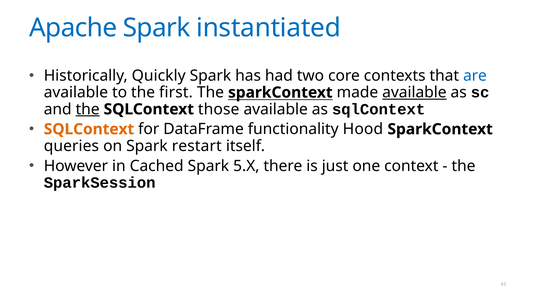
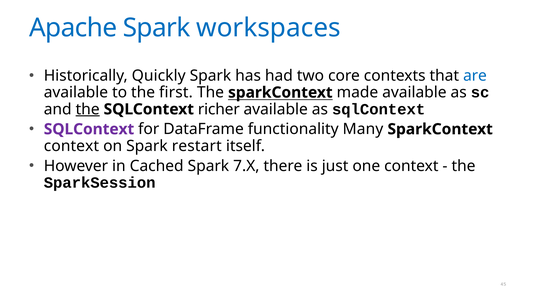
instantiated: instantiated -> workspaces
available at (414, 92) underline: present -> none
those: those -> richer
SQLContext at (89, 129) colour: orange -> purple
Hood: Hood -> Many
queries at (71, 146): queries -> context
5.X: 5.X -> 7.X
